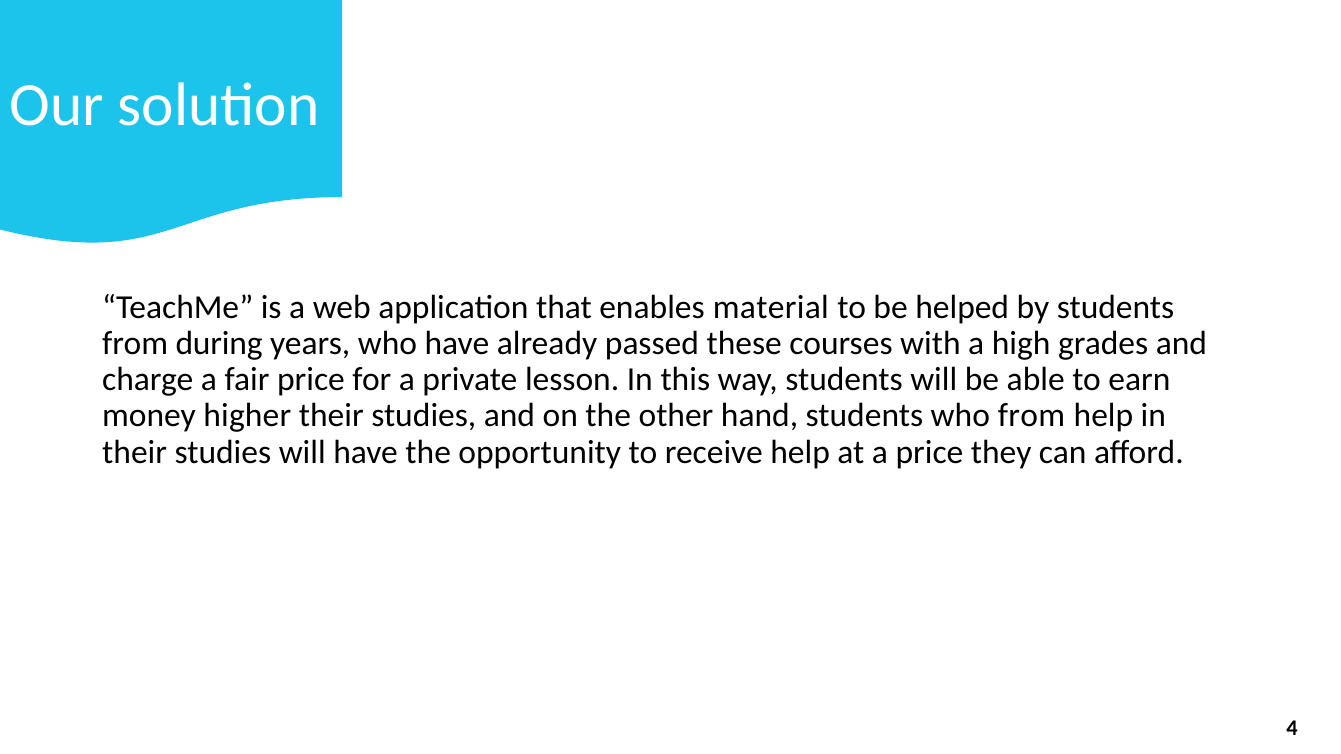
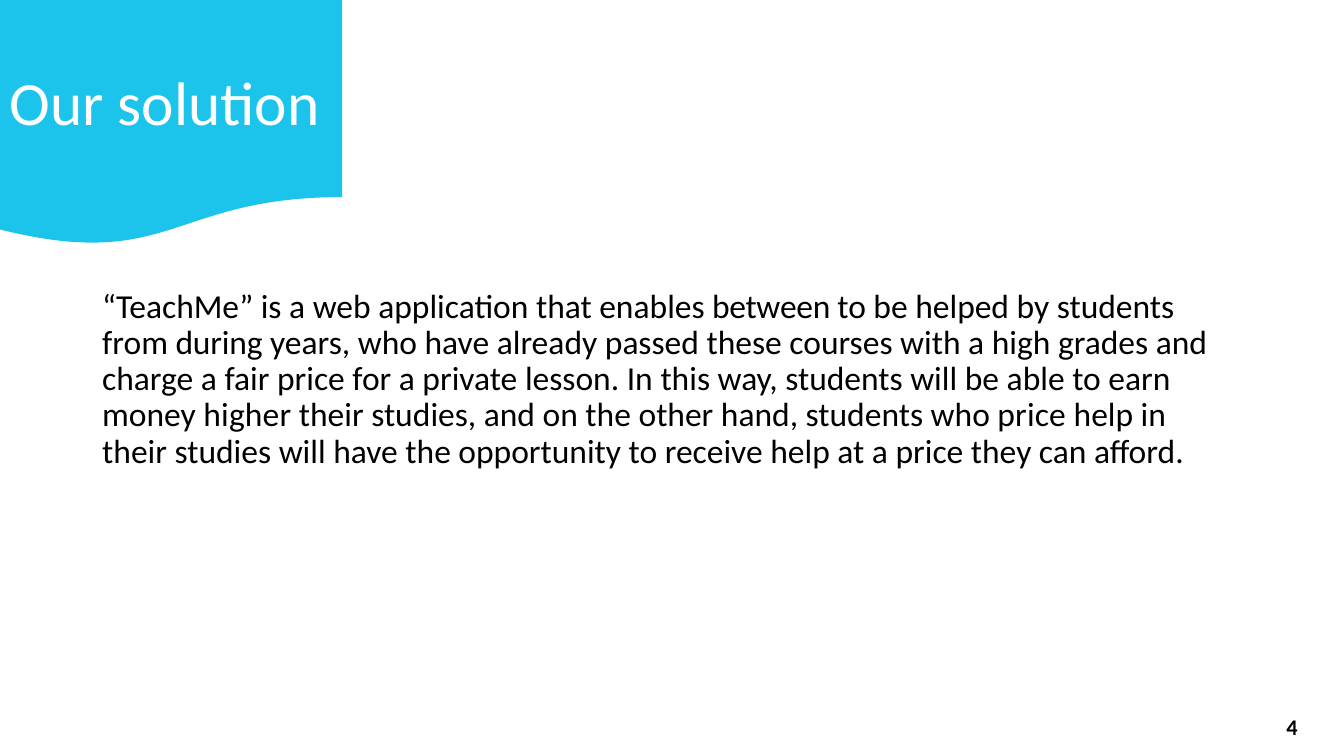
material: material -> between
who from: from -> price
